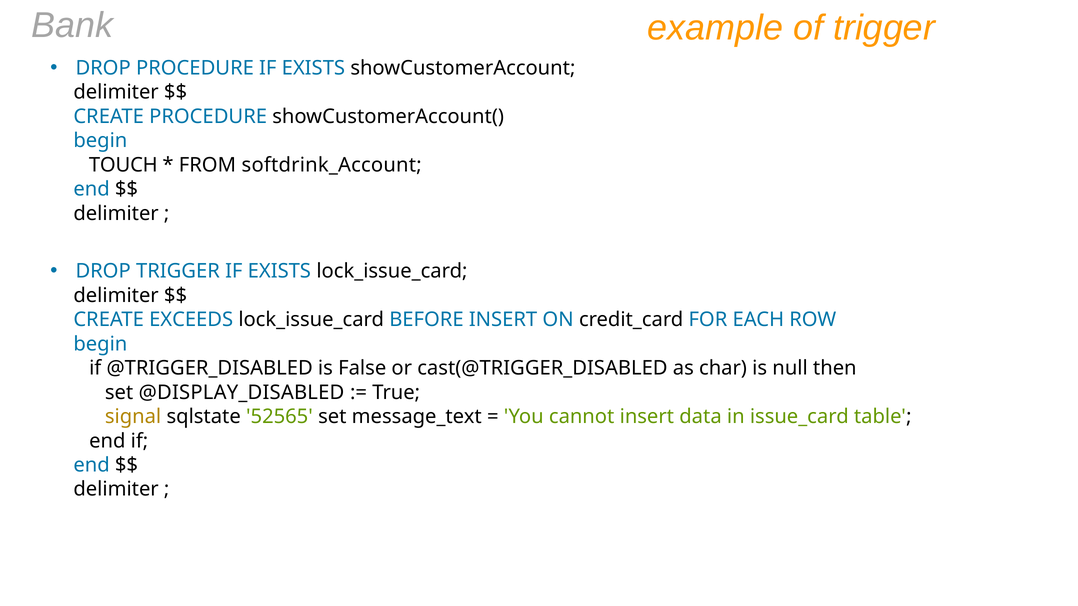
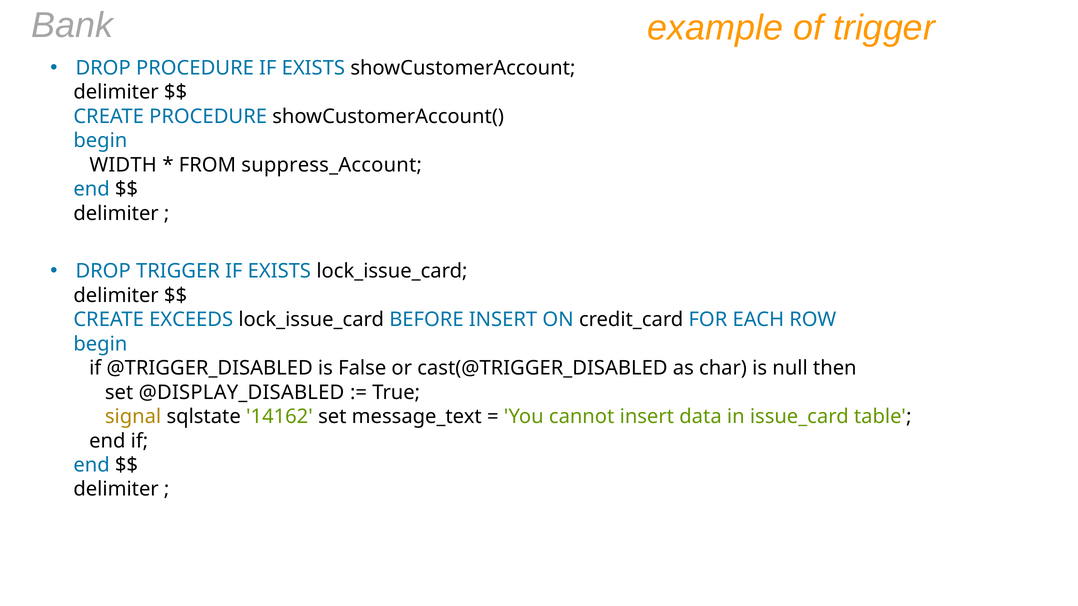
TOUCH: TOUCH -> WIDTH
softdrink_Account: softdrink_Account -> suppress_Account
52565: 52565 -> 14162
